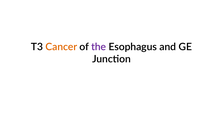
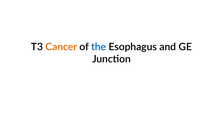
the colour: purple -> blue
